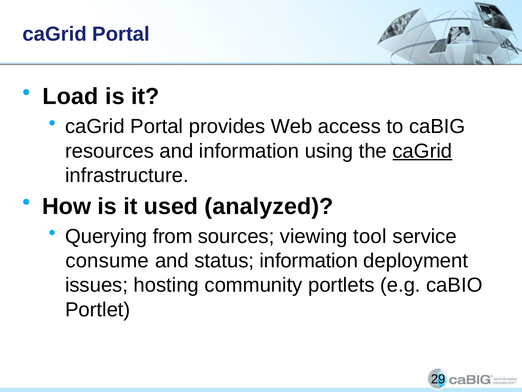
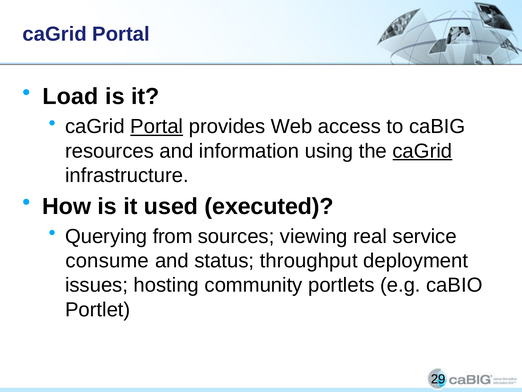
Portal at (157, 126) underline: none -> present
analyzed: analyzed -> executed
tool: tool -> real
status information: information -> throughput
